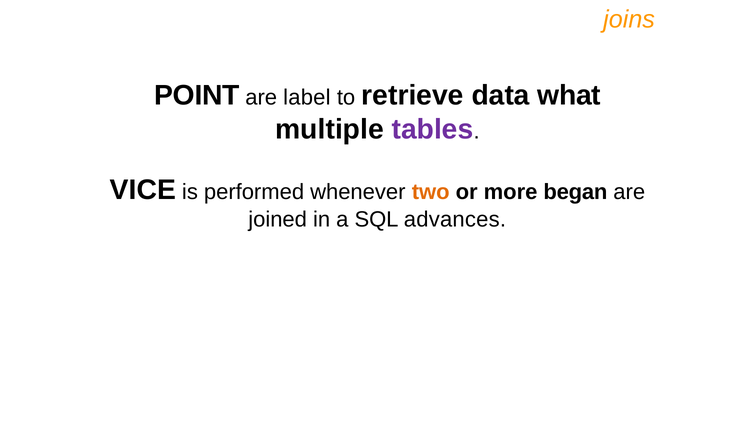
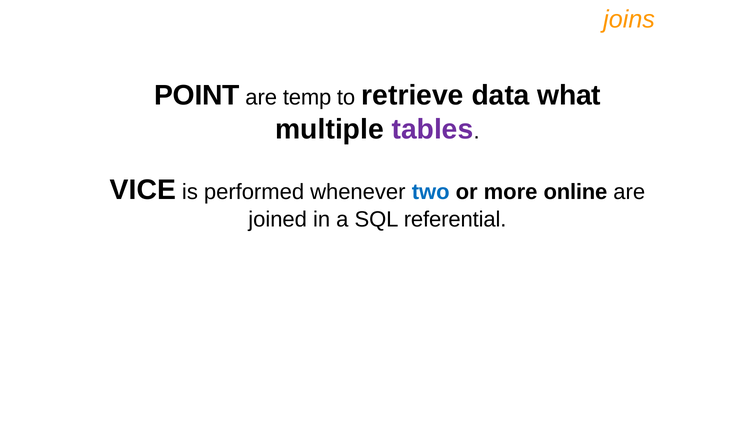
label: label -> temp
two colour: orange -> blue
began: began -> online
advances: advances -> referential
